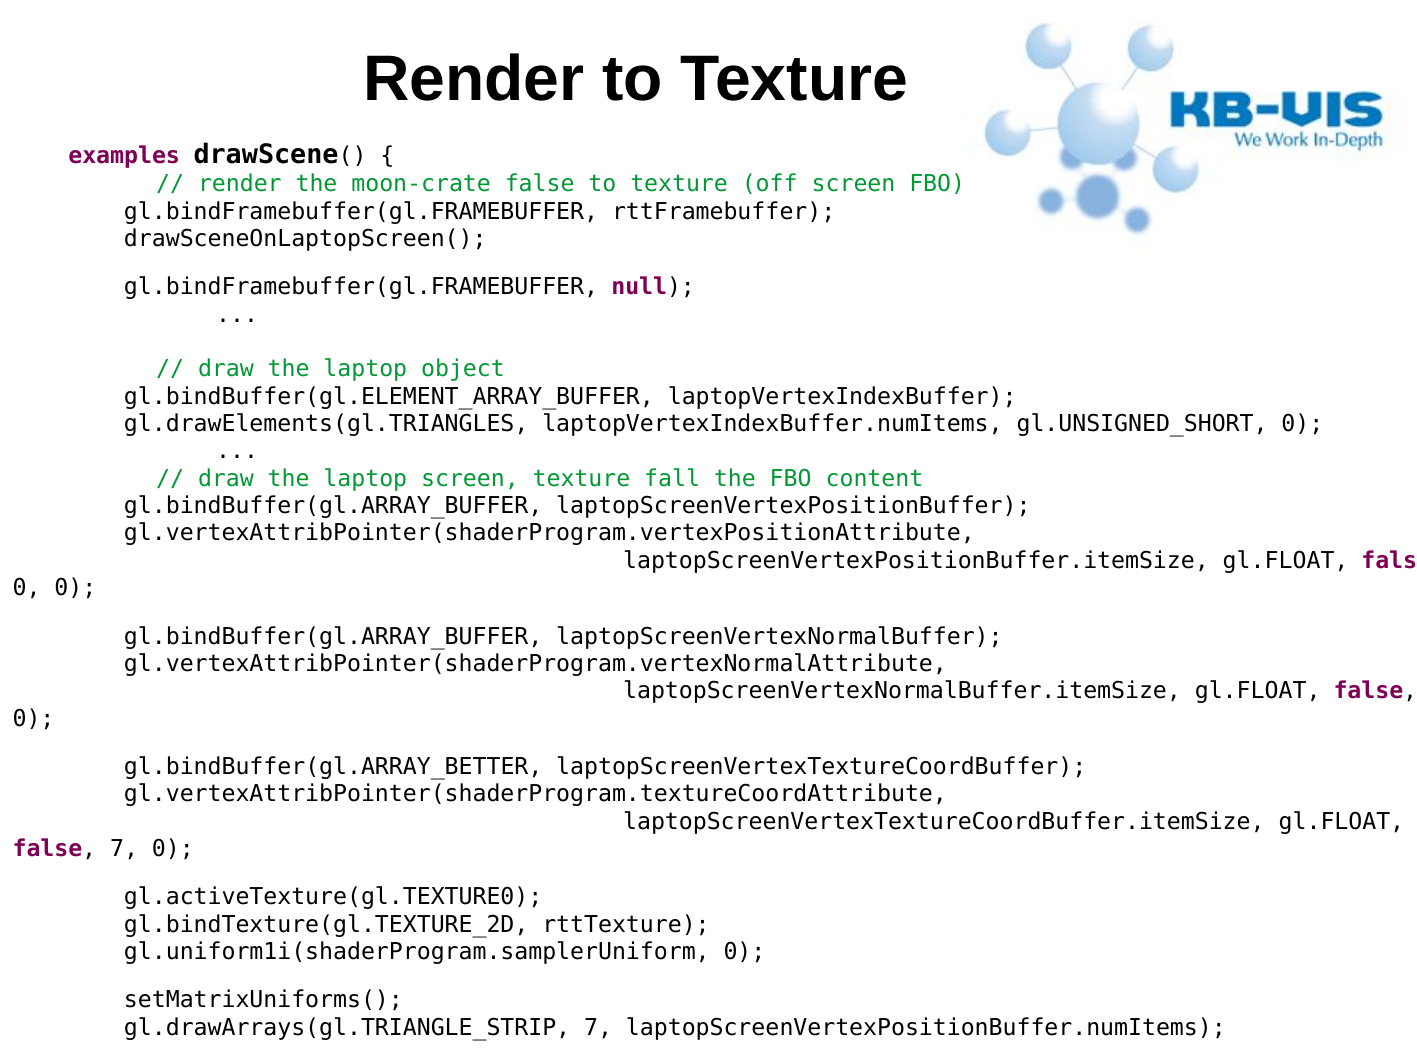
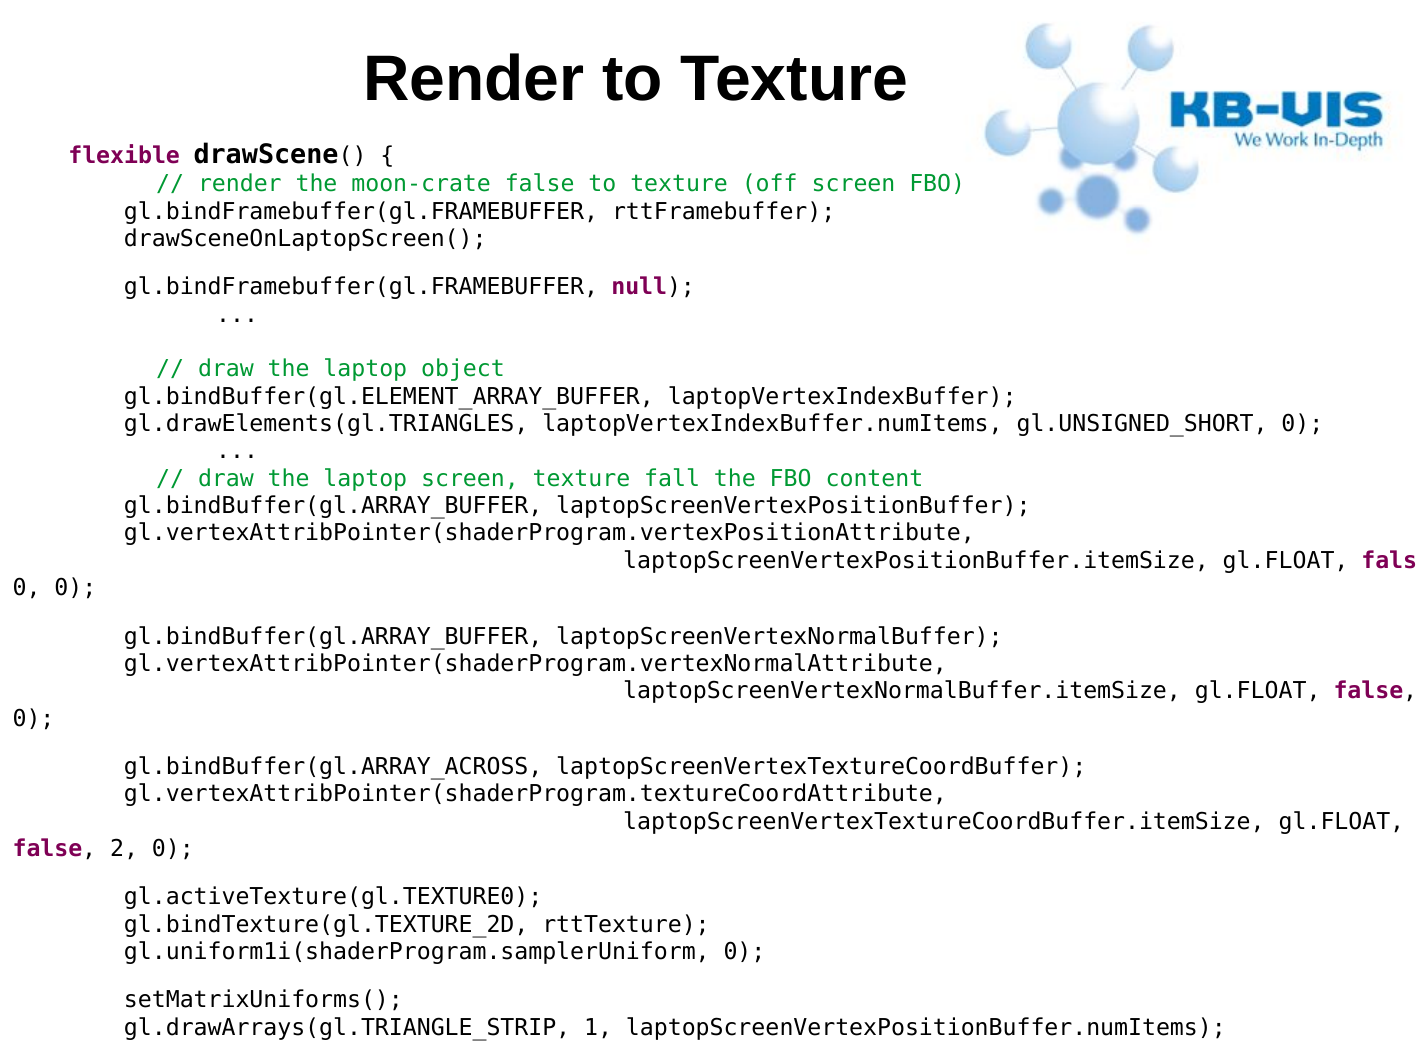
examples: examples -> flexible
gl.bindBuffer(gl.ARRAY_BETTER: gl.bindBuffer(gl.ARRAY_BETTER -> gl.bindBuffer(gl.ARRAY_ACROSS
false 7: 7 -> 2
gl.drawArrays(gl.TRIANGLE_STRIP 7: 7 -> 1
